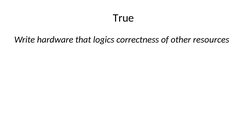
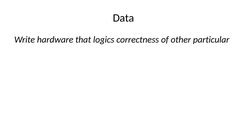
True: True -> Data
resources: resources -> particular
